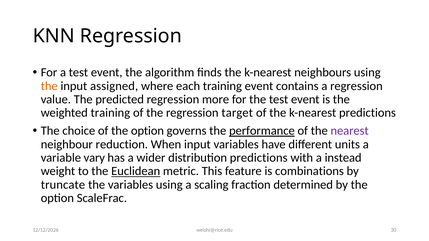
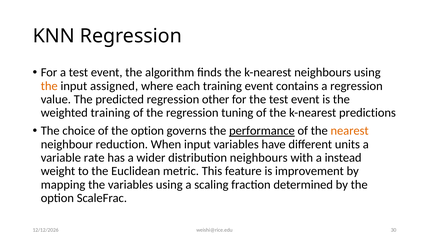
more: more -> other
target: target -> tuning
nearest colour: purple -> orange
vary: vary -> rate
distribution predictions: predictions -> neighbours
Euclidean underline: present -> none
combinations: combinations -> improvement
truncate: truncate -> mapping
